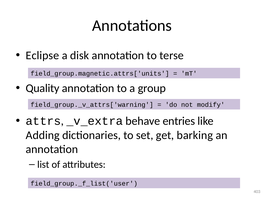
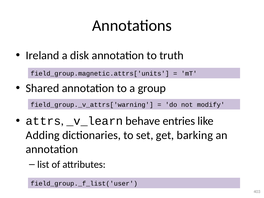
Eclipse: Eclipse -> Ireland
terse: terse -> truth
Quality: Quality -> Shared
_v_extra: _v_extra -> _v_learn
